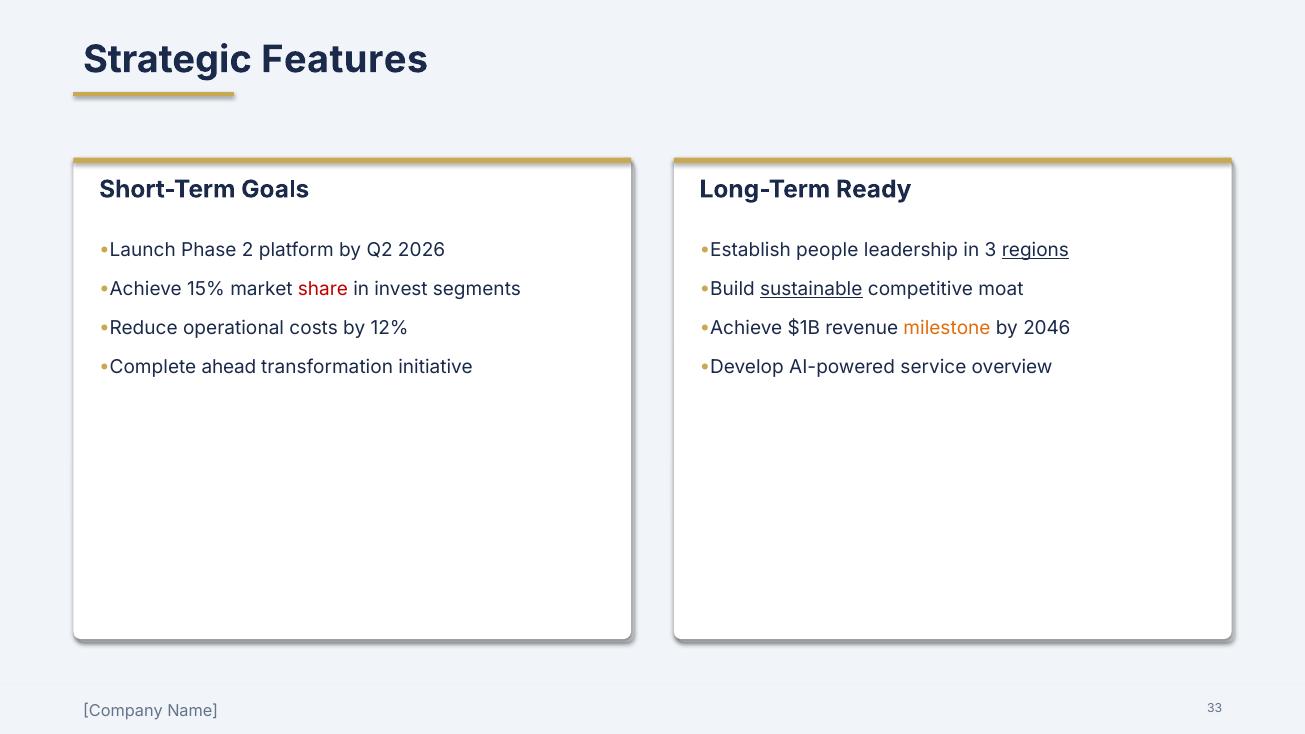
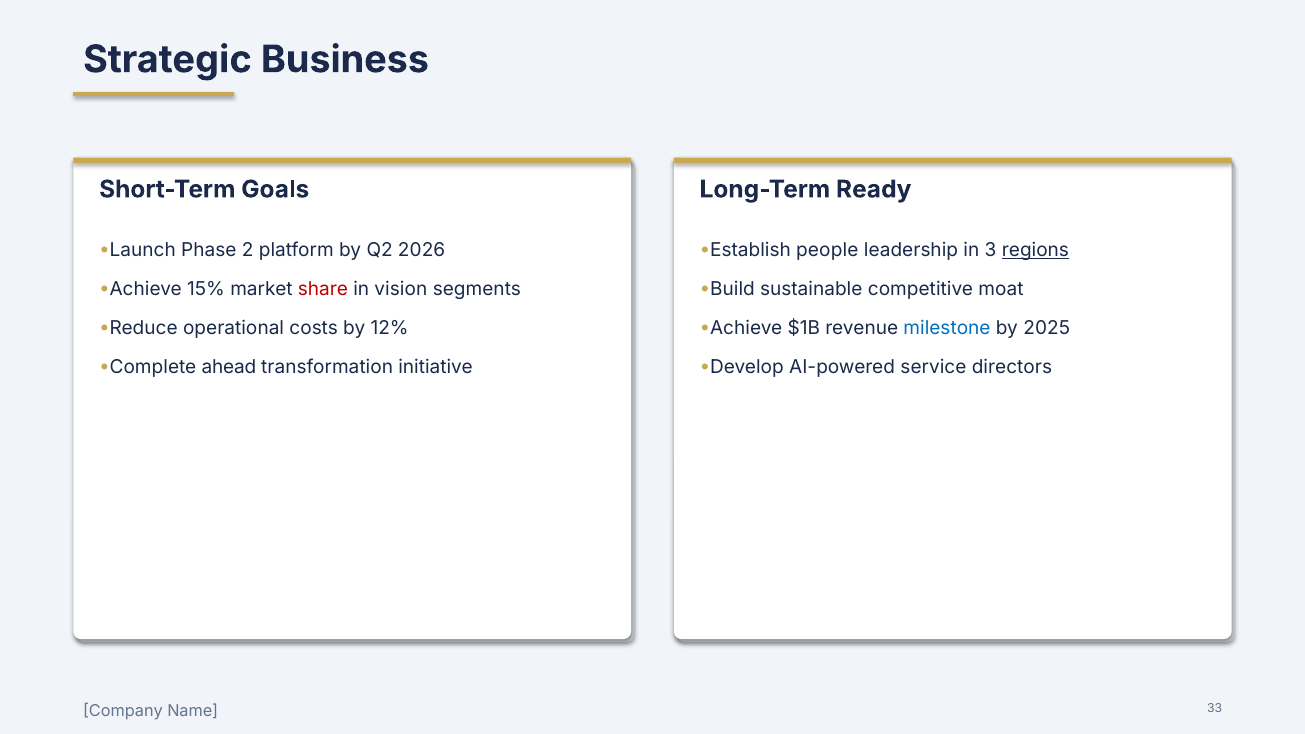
Features: Features -> Business
invest: invest -> vision
sustainable underline: present -> none
milestone colour: orange -> blue
2046: 2046 -> 2025
overview: overview -> directors
